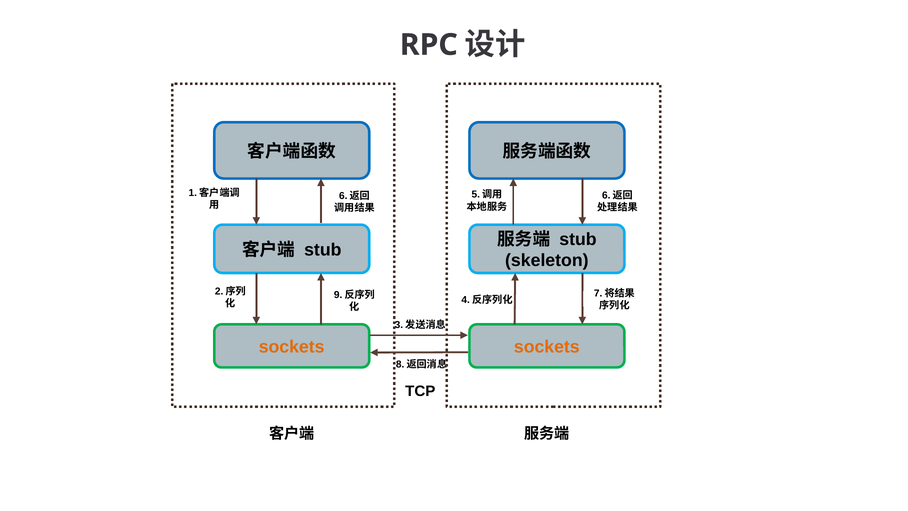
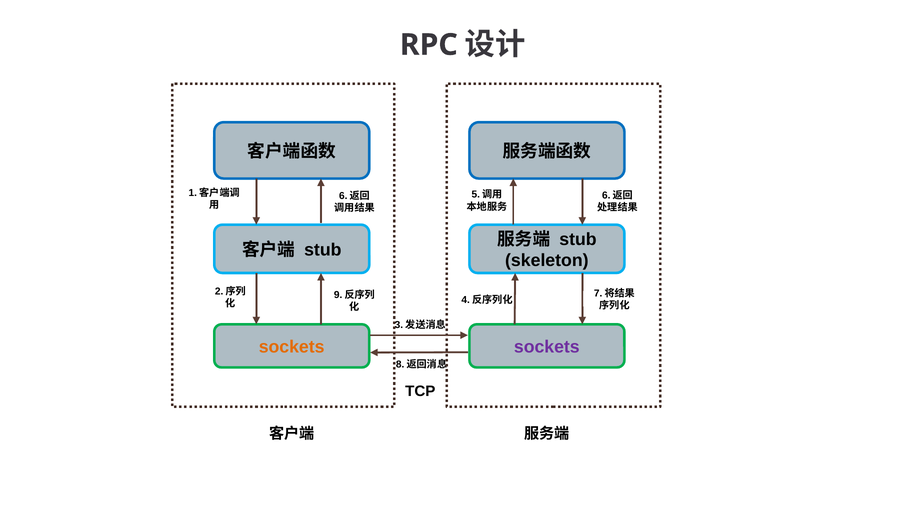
sockets at (547, 347) colour: orange -> purple
